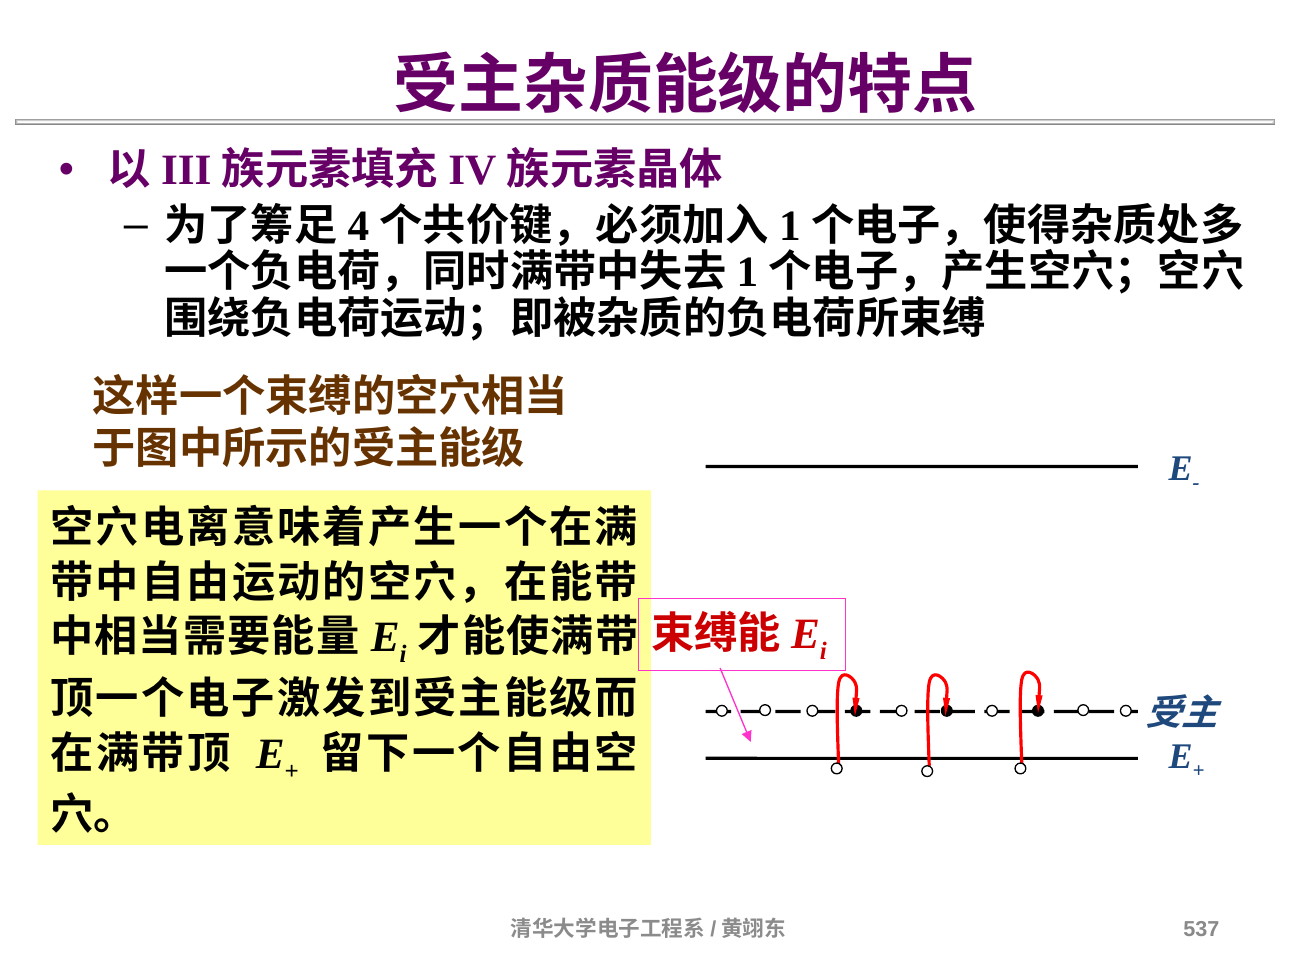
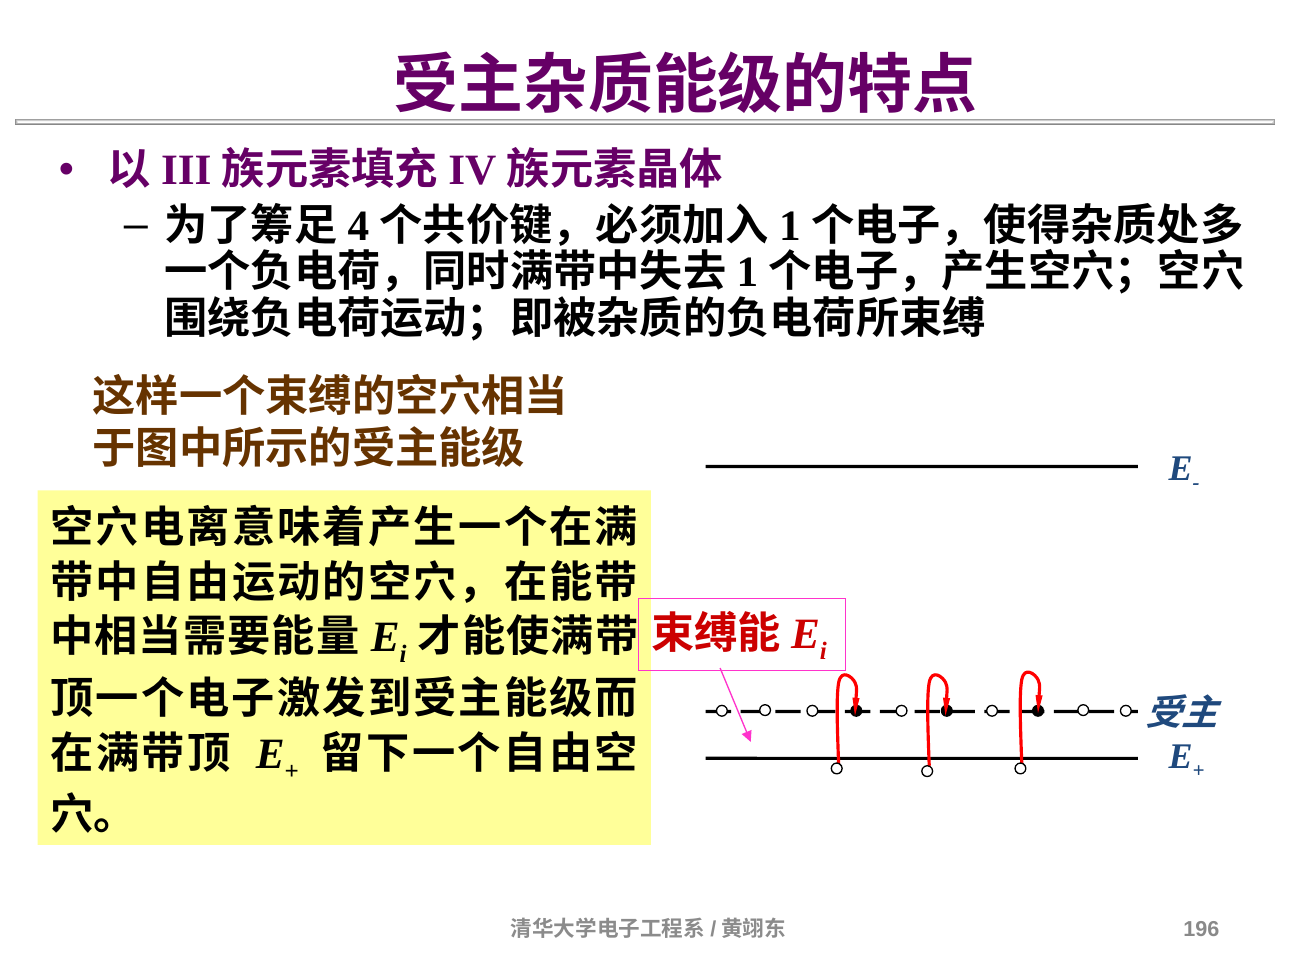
537: 537 -> 196
